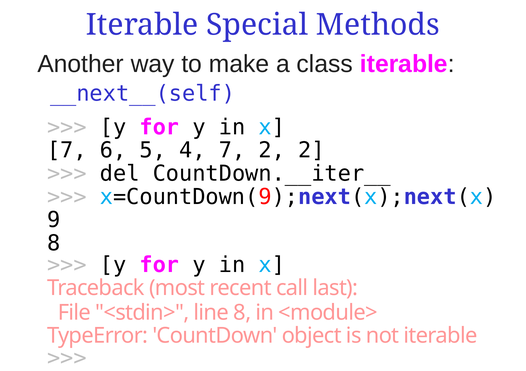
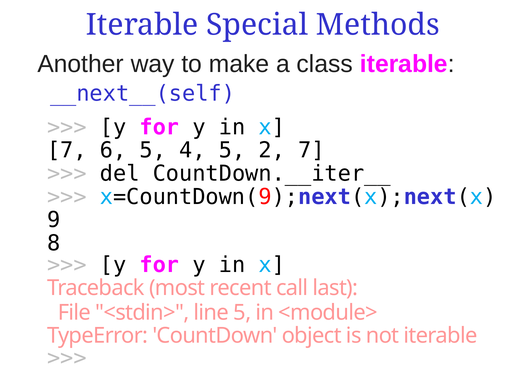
4 7: 7 -> 5
2 2: 2 -> 7
line 8: 8 -> 5
